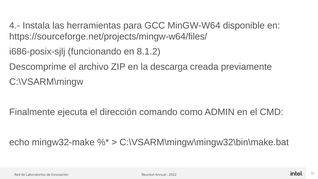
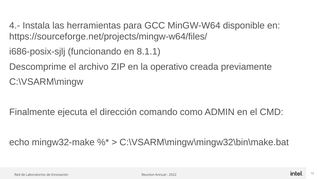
8.1.2: 8.1.2 -> 8.1.1
descarga: descarga -> operativo
